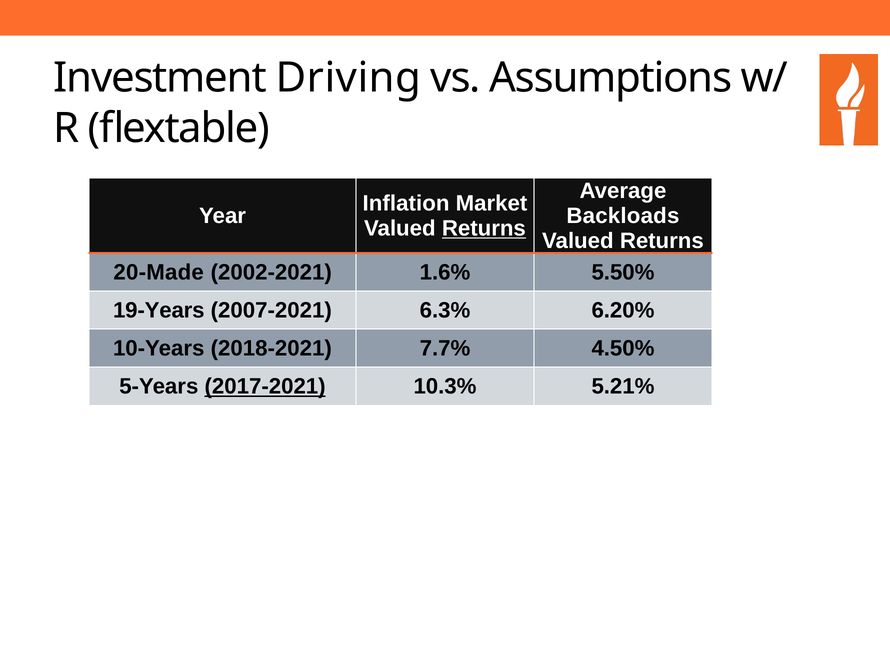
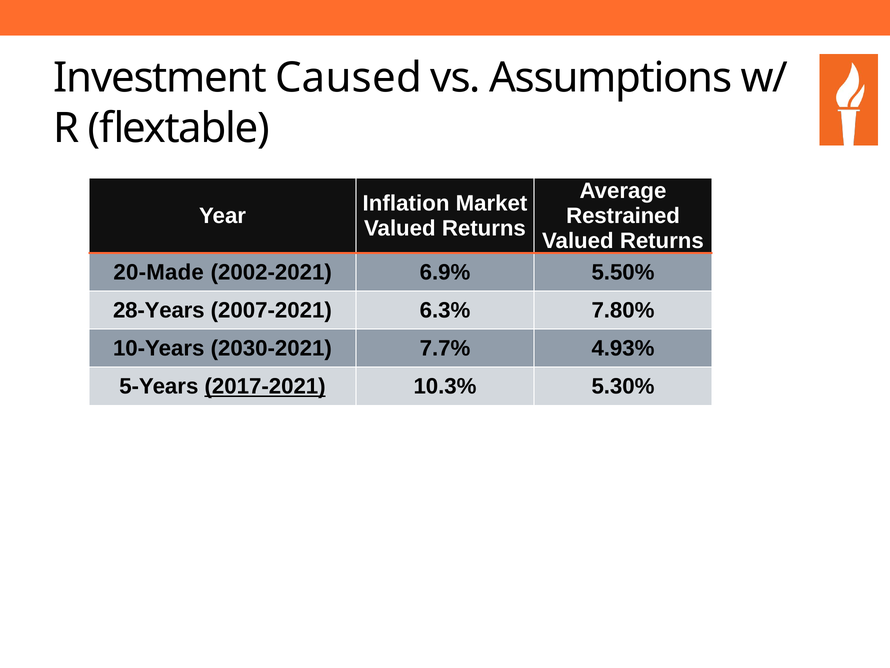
Driving: Driving -> Caused
Backloads: Backloads -> Restrained
Returns at (484, 228) underline: present -> none
1.6%: 1.6% -> 6.9%
19-Years: 19-Years -> 28-Years
6.20%: 6.20% -> 7.80%
2018-2021: 2018-2021 -> 2030-2021
4.50%: 4.50% -> 4.93%
5.21%: 5.21% -> 5.30%
